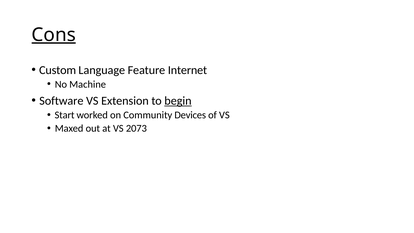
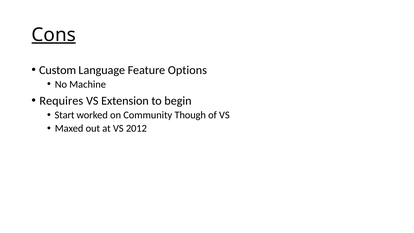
Internet: Internet -> Options
Software: Software -> Requires
begin underline: present -> none
Devices: Devices -> Though
2073: 2073 -> 2012
